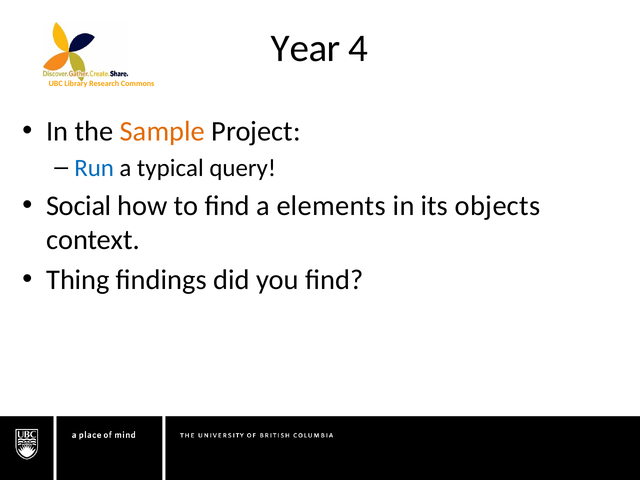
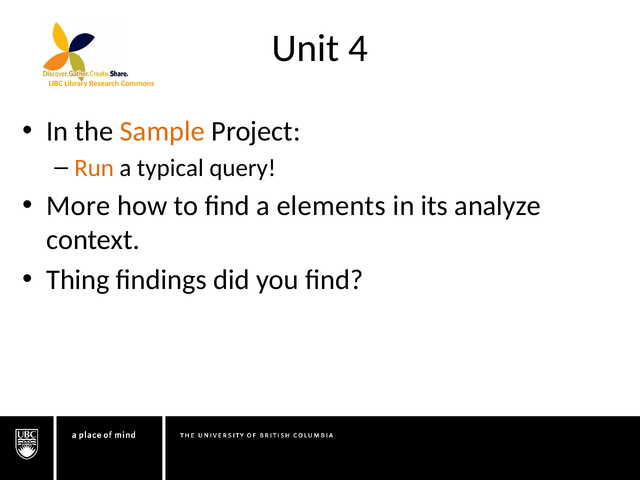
Year: Year -> Unit
Run colour: blue -> orange
Social: Social -> More
objects: objects -> analyze
